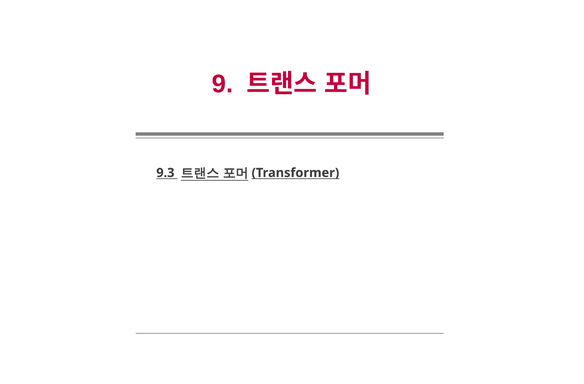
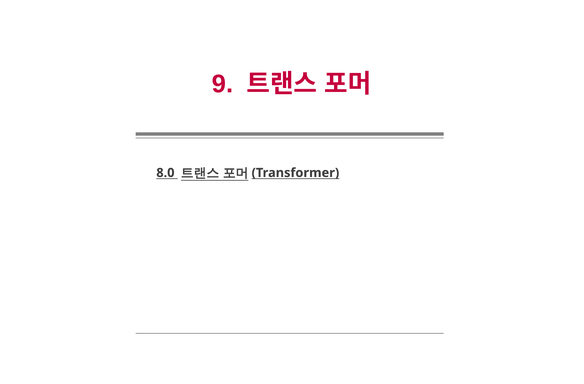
9.3: 9.3 -> 8.0
